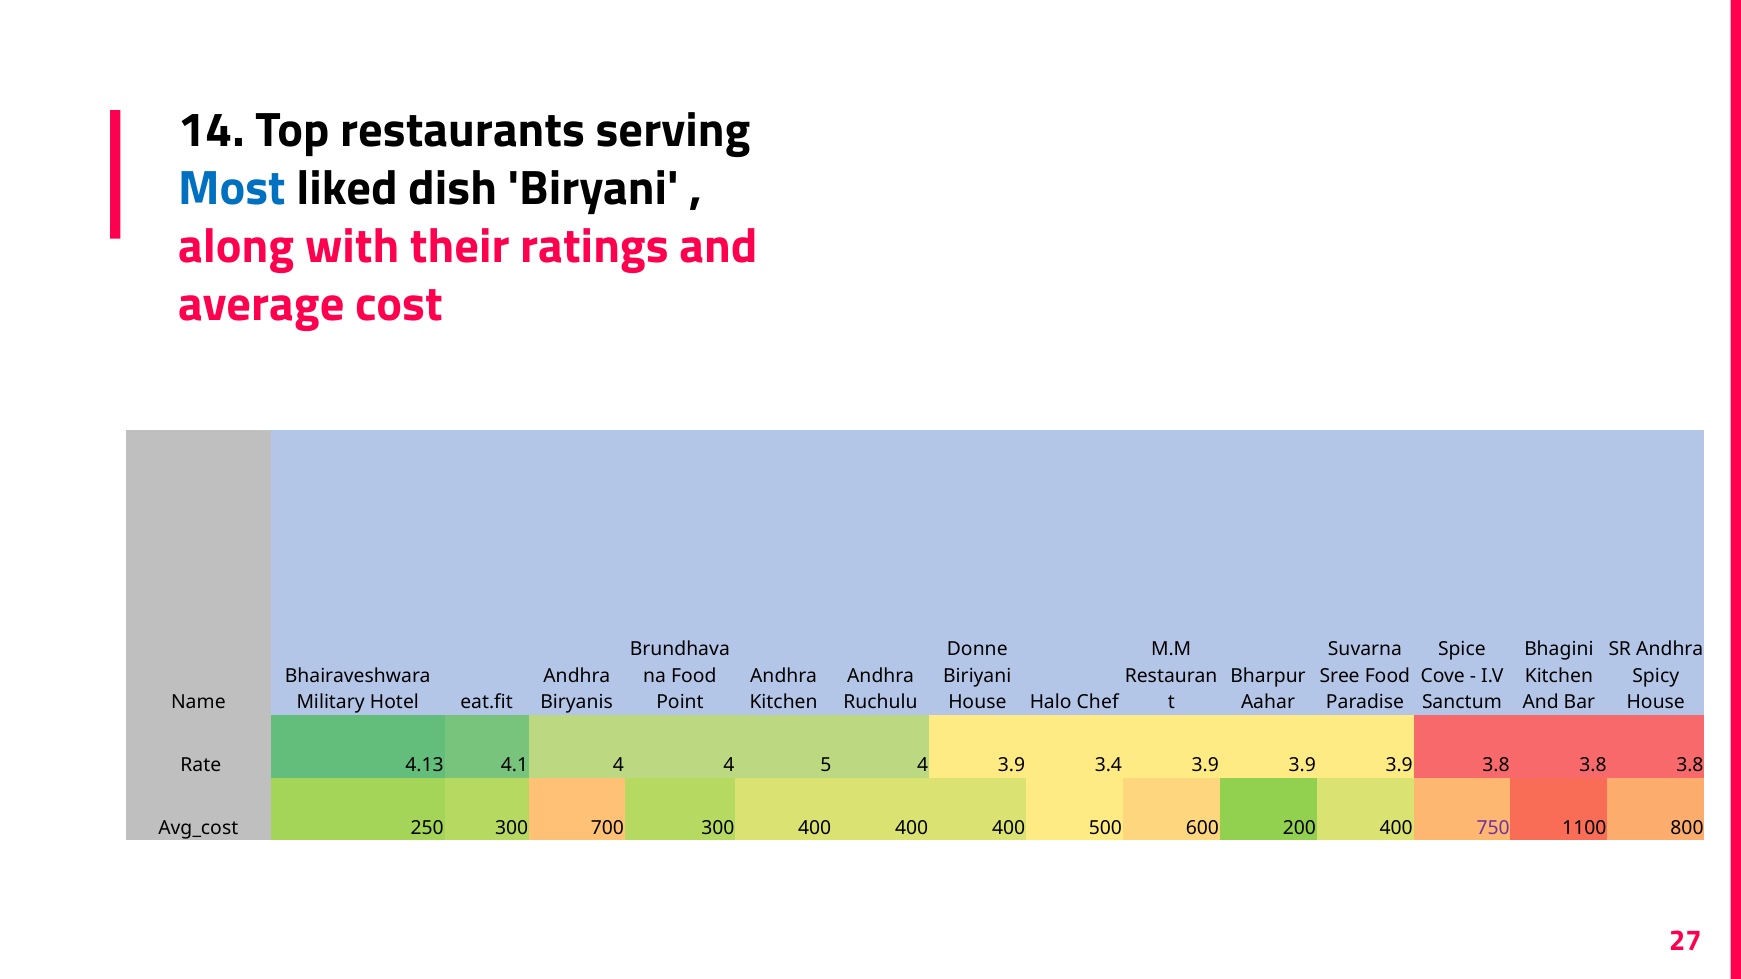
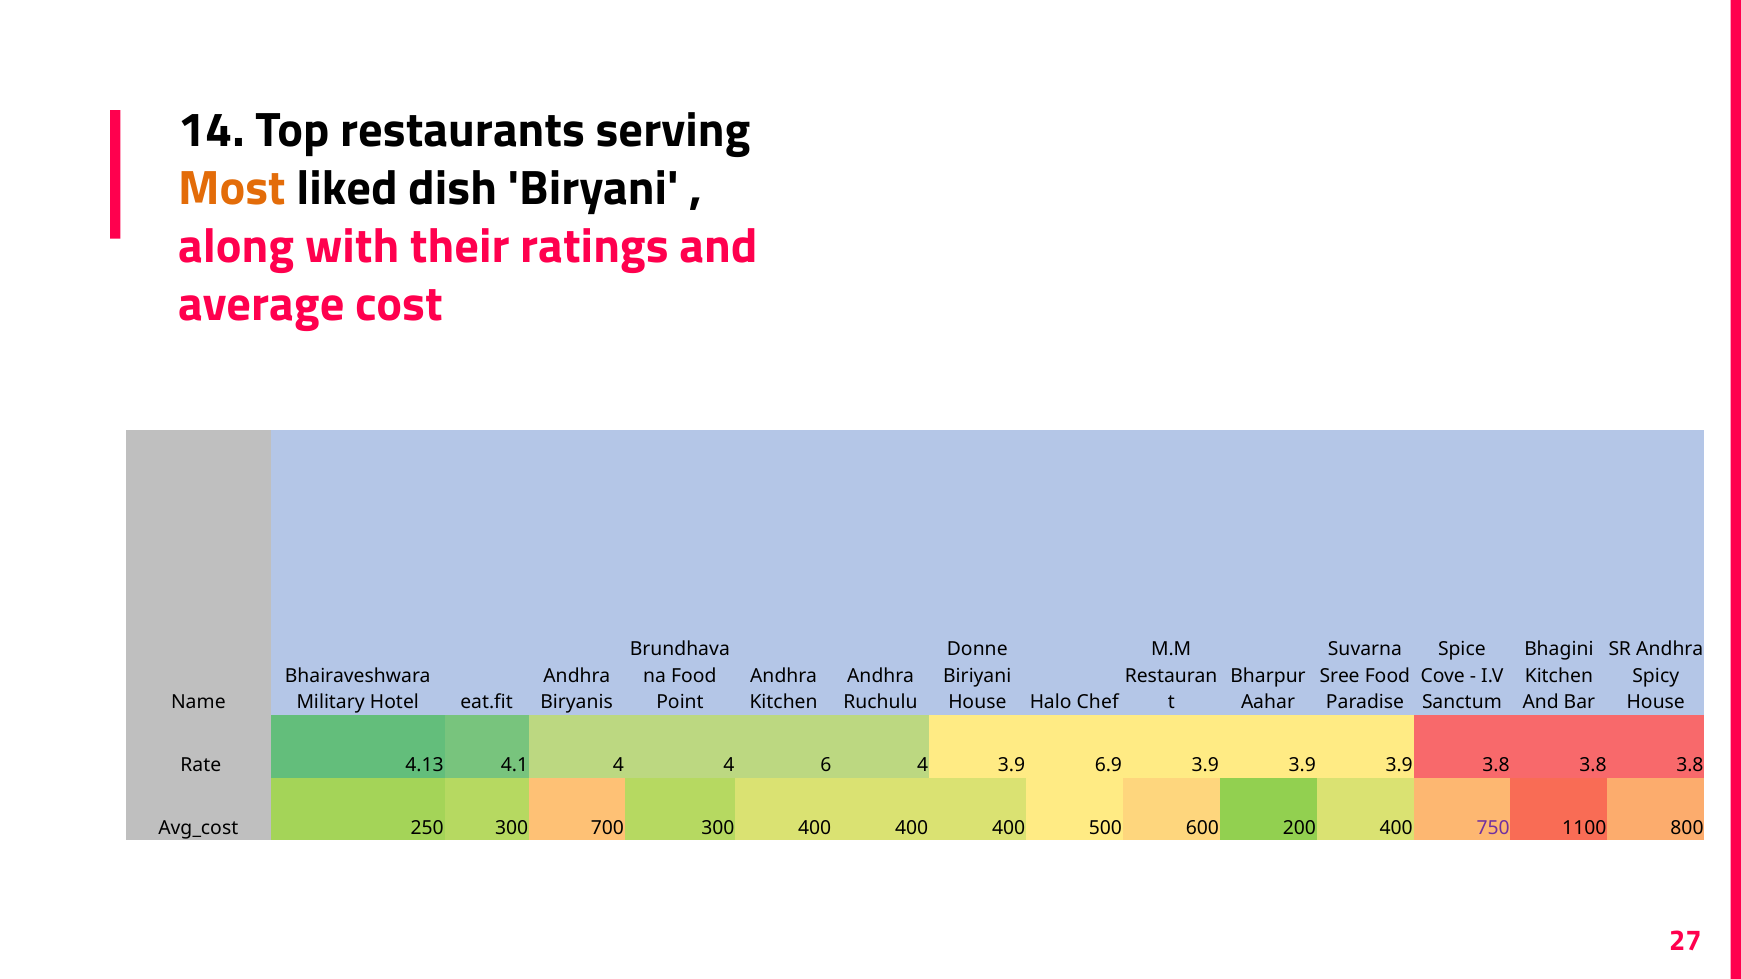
Most colour: blue -> orange
5: 5 -> 6
3.4: 3.4 -> 6.9
